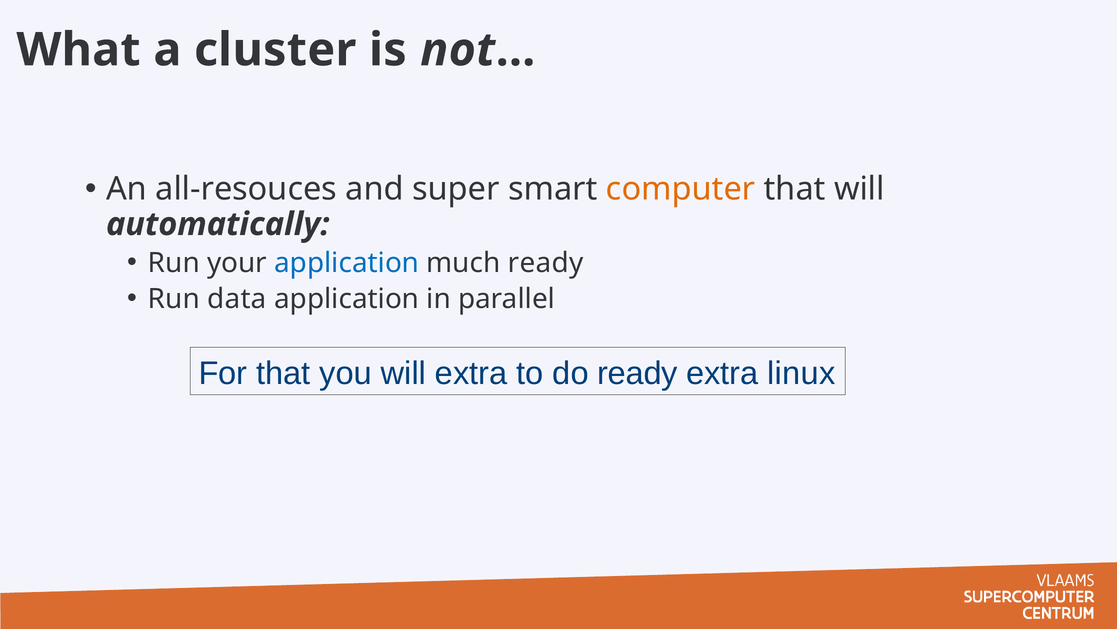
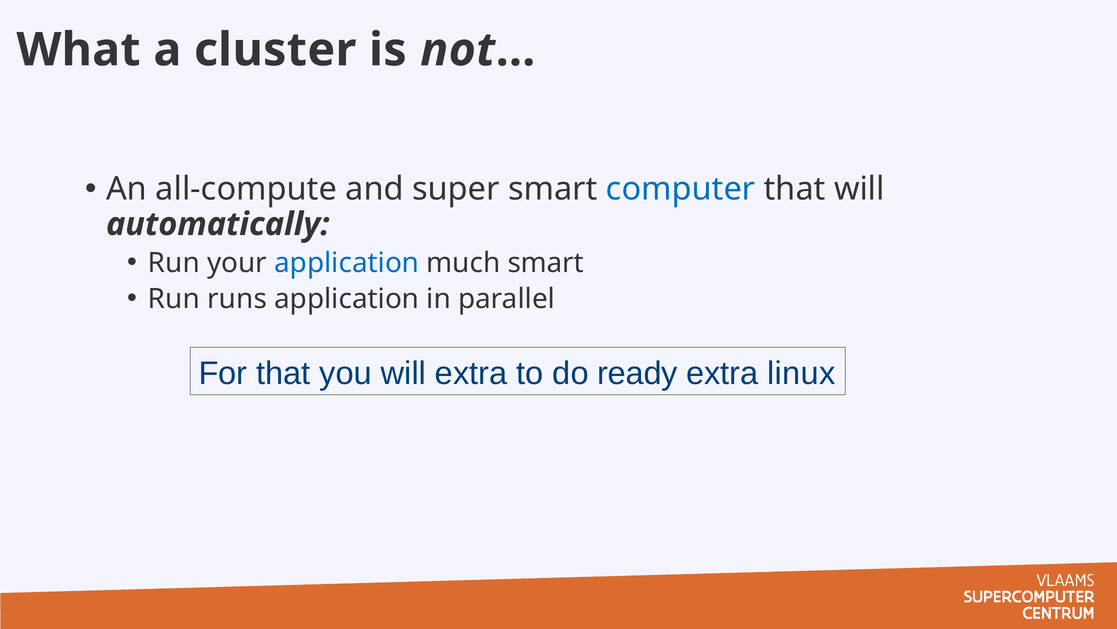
all-resouces: all-resouces -> all-compute
computer colour: orange -> blue
much ready: ready -> smart
data: data -> runs
